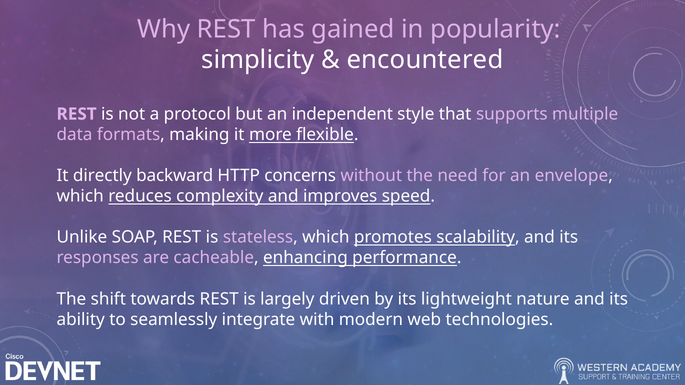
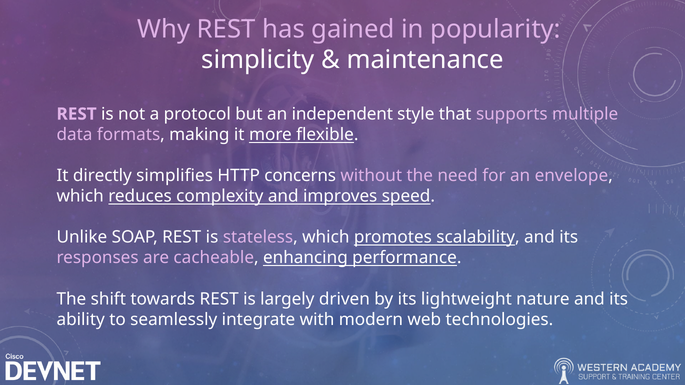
encountered: encountered -> maintenance
backward: backward -> simplifies
